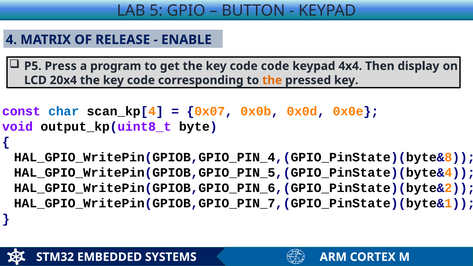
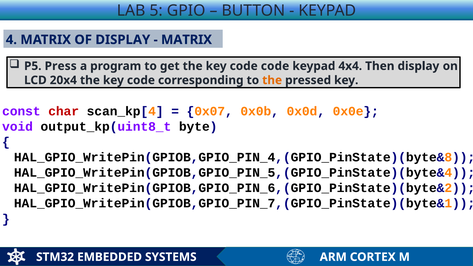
OF RELEASE: RELEASE -> DISPLAY
ENABLE at (186, 40): ENABLE -> MATRIX
char colour: blue -> red
